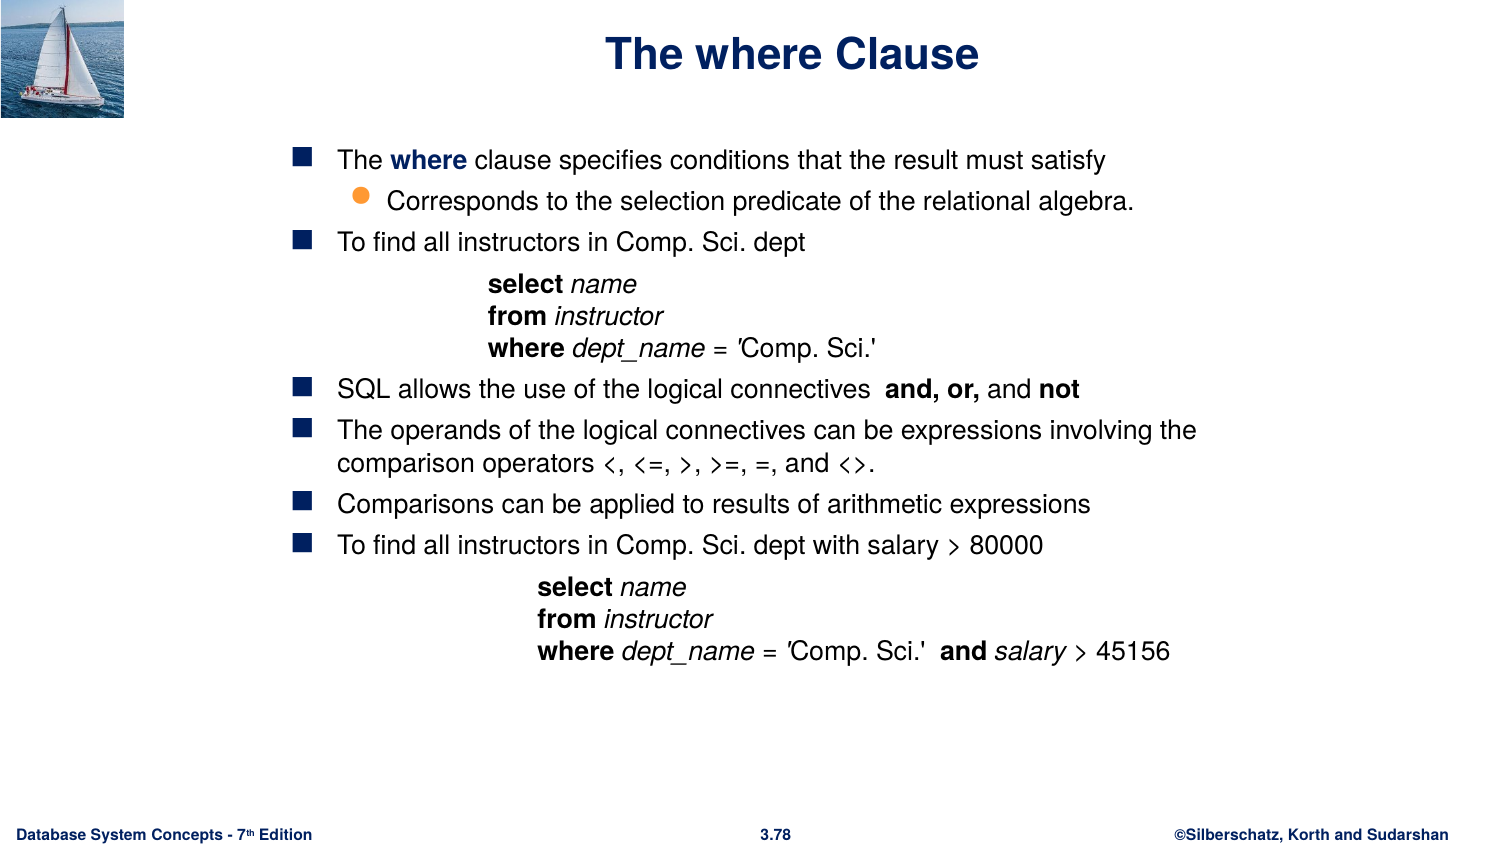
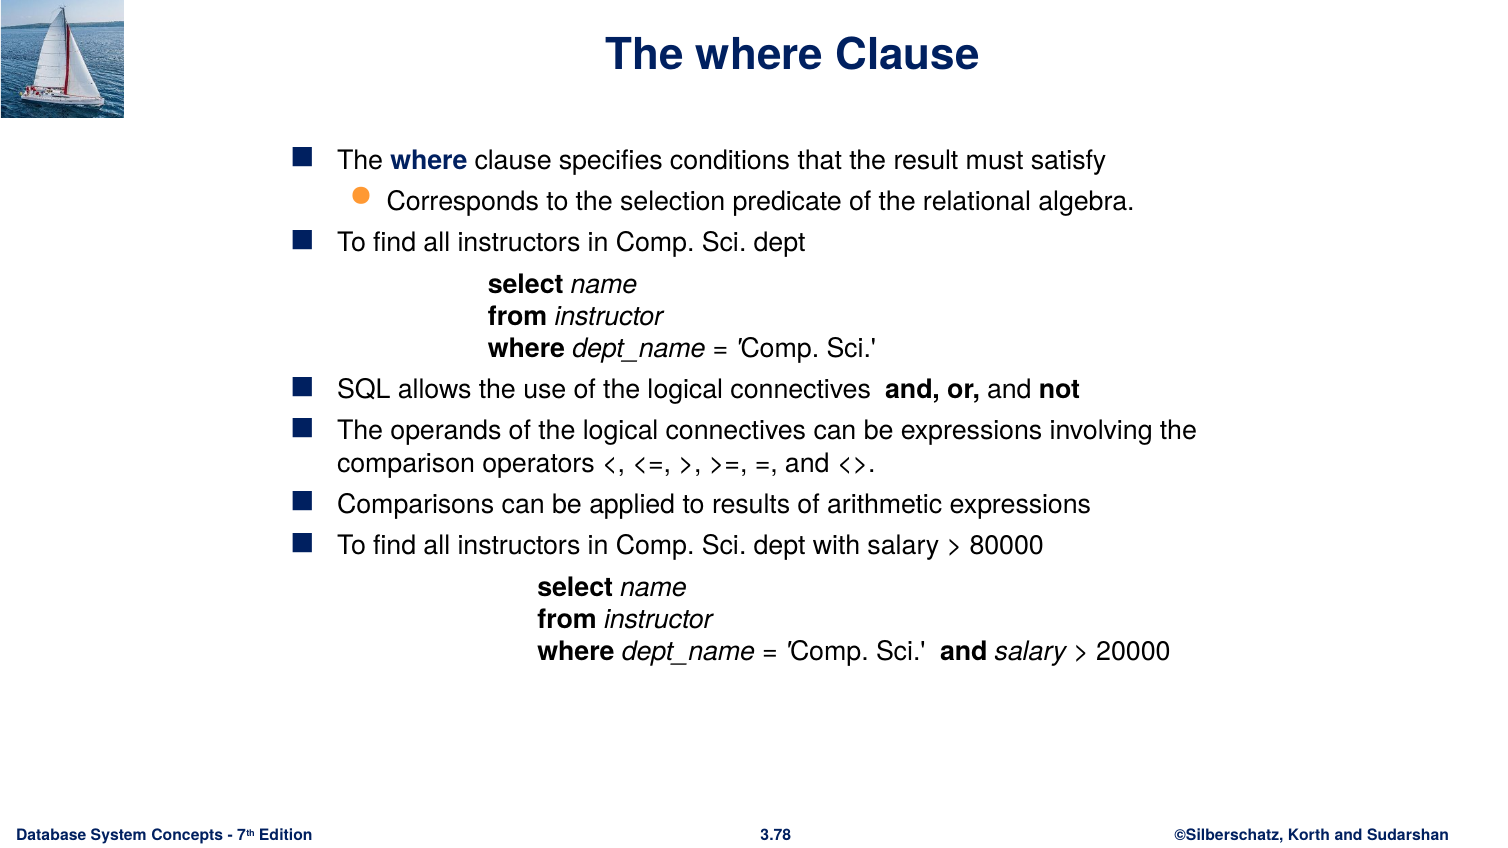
45156: 45156 -> 20000
